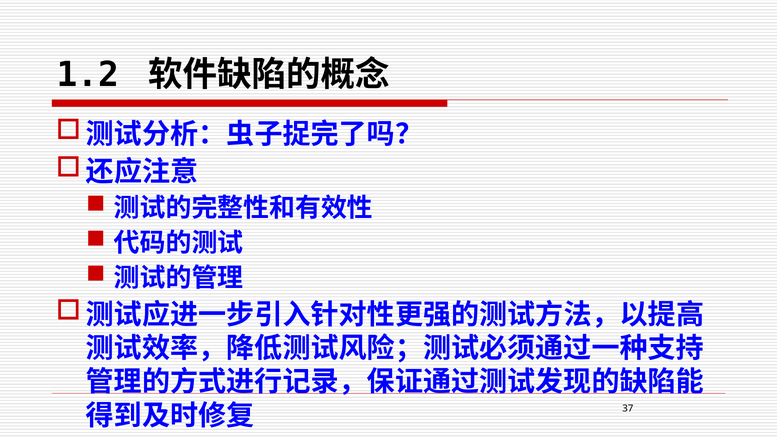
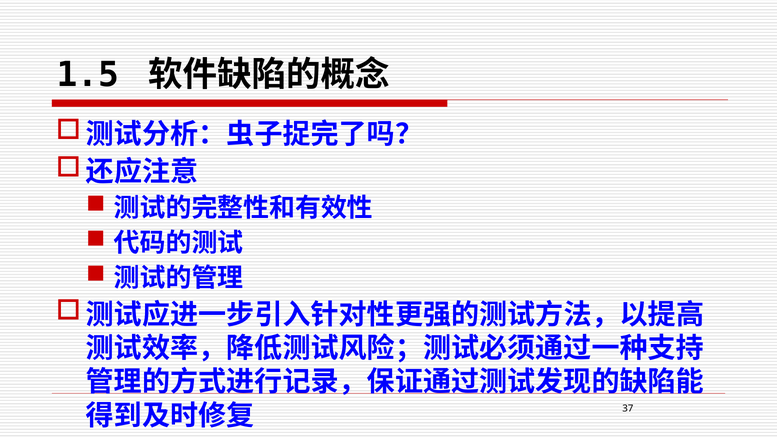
1.2: 1.2 -> 1.5
